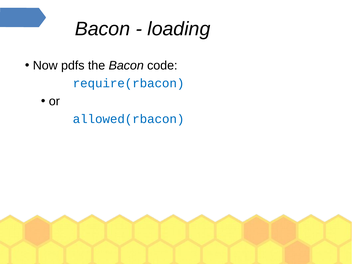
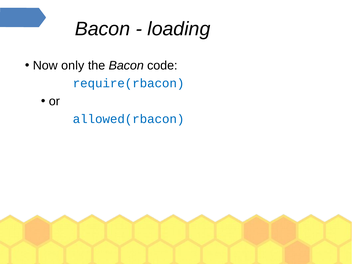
pdfs: pdfs -> only
